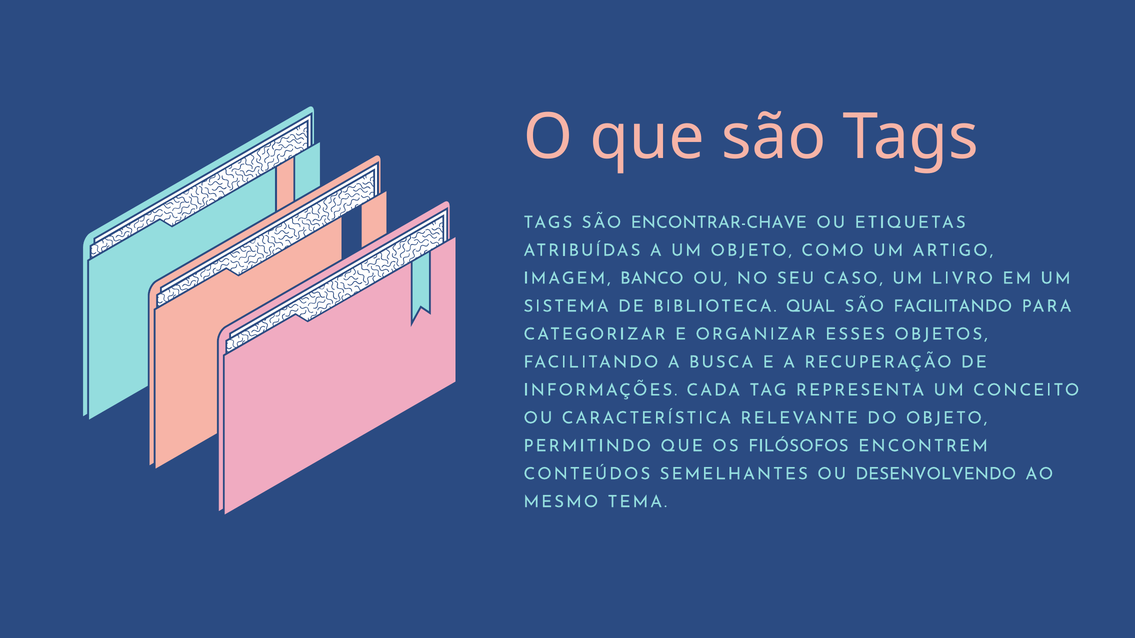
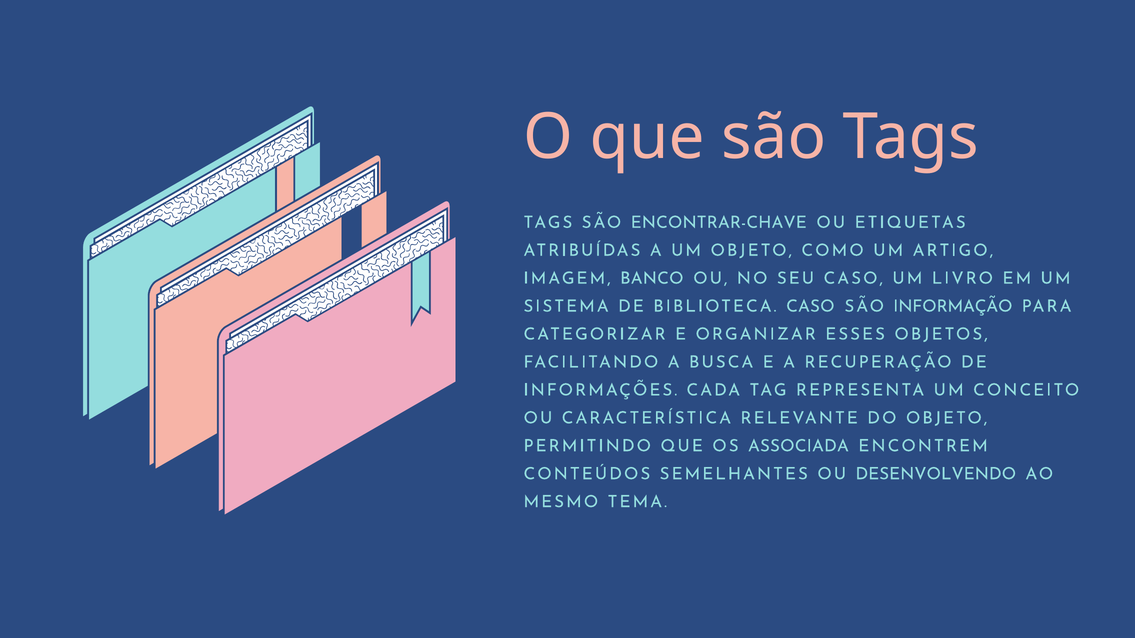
BIBLIOTECA QUAL: QUAL -> CASO
SÃO FACILITANDO: FACILITANDO -> INFORMAÇÃO
FILÓSOFOS: FILÓSOFOS -> ASSOCIADA
